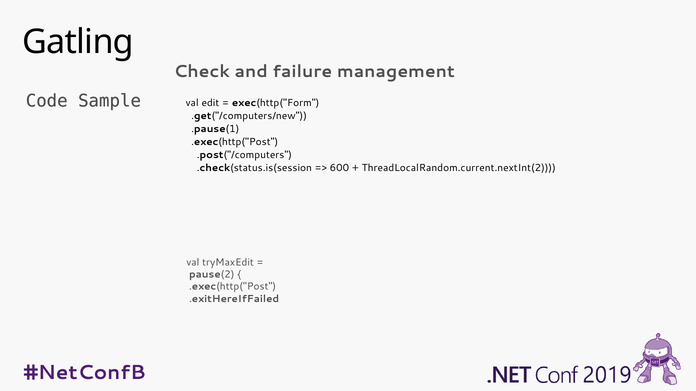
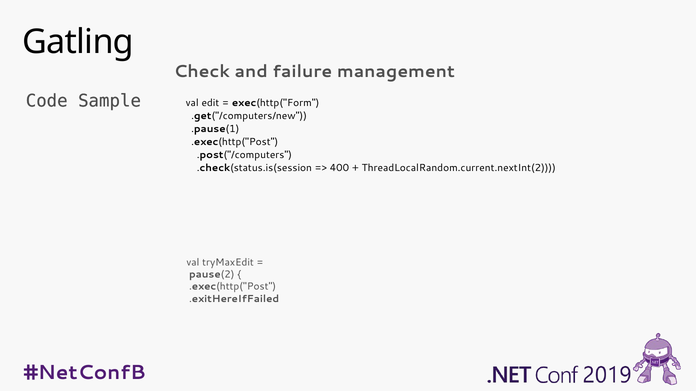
600: 600 -> 400
